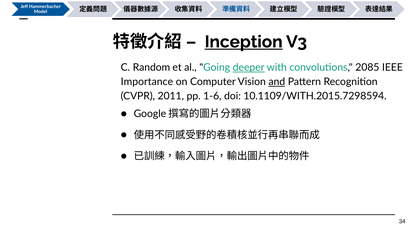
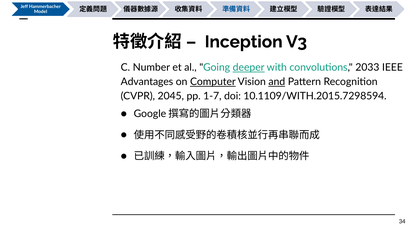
Inception underline: present -> none
Random: Random -> Number
2085: 2085 -> 2033
Importance: Importance -> Advantages
Computer underline: none -> present
2011: 2011 -> 2045
1-6: 1-6 -> 1-7
